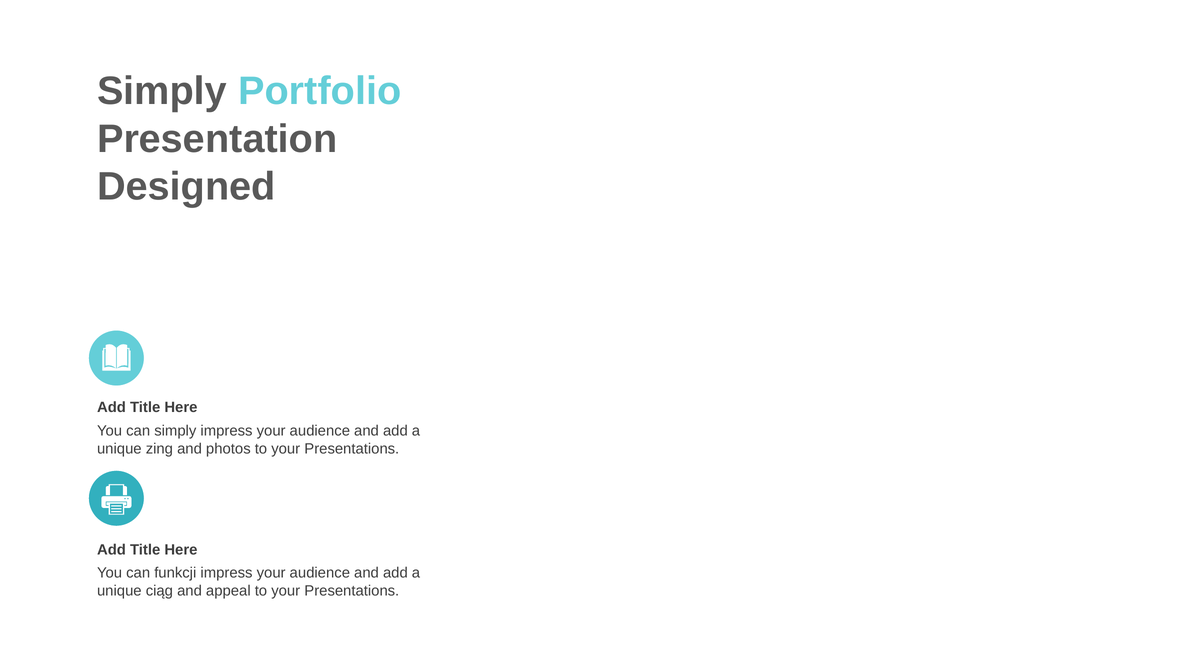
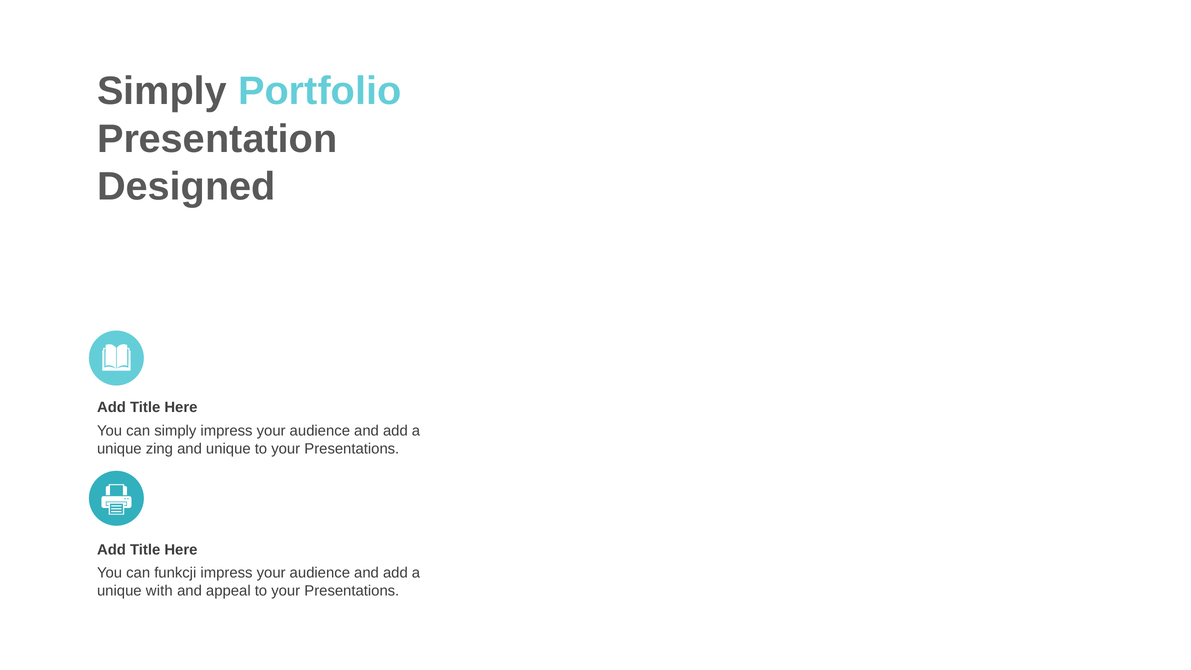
and photos: photos -> unique
ciąg: ciąg -> with
